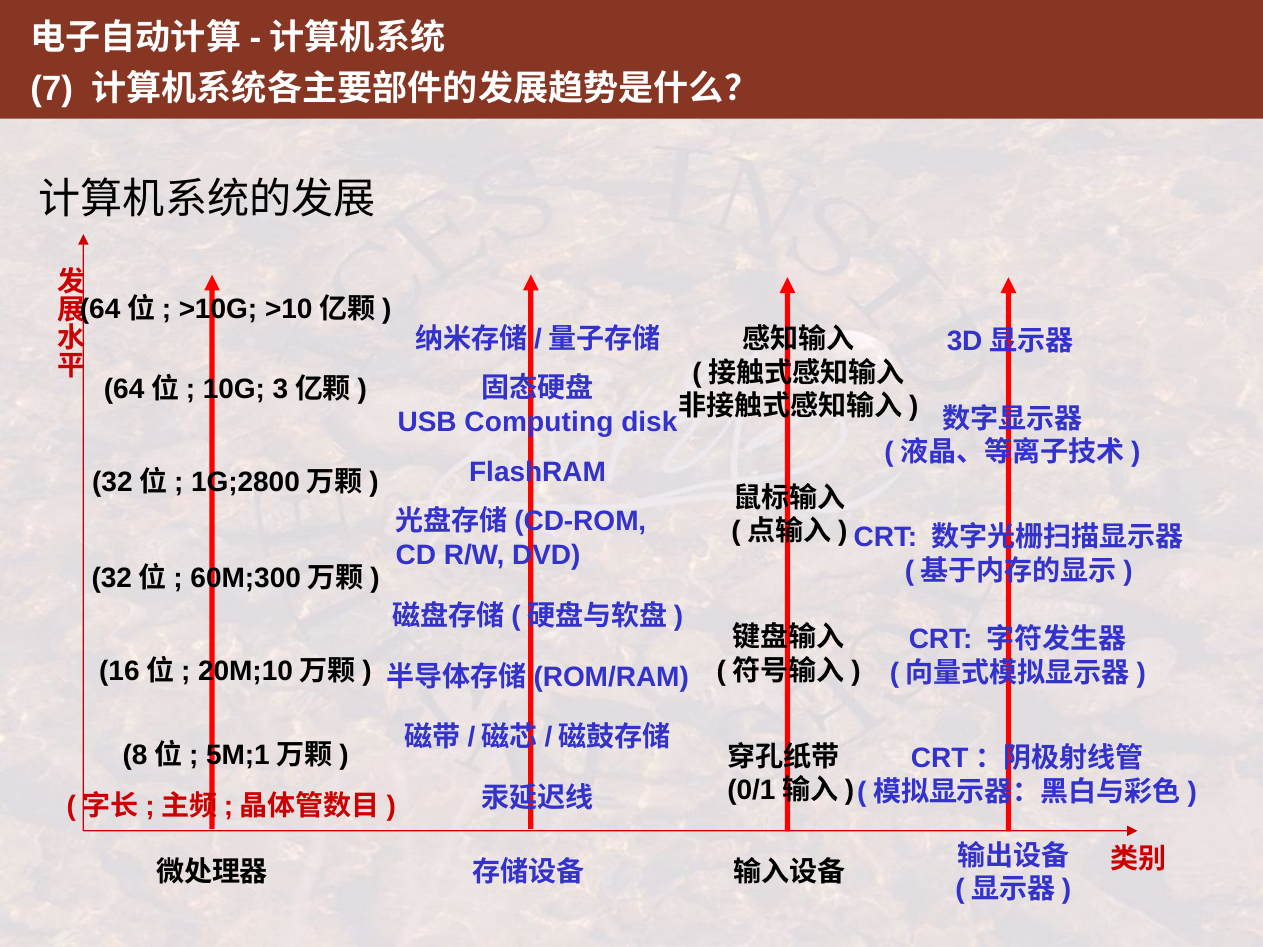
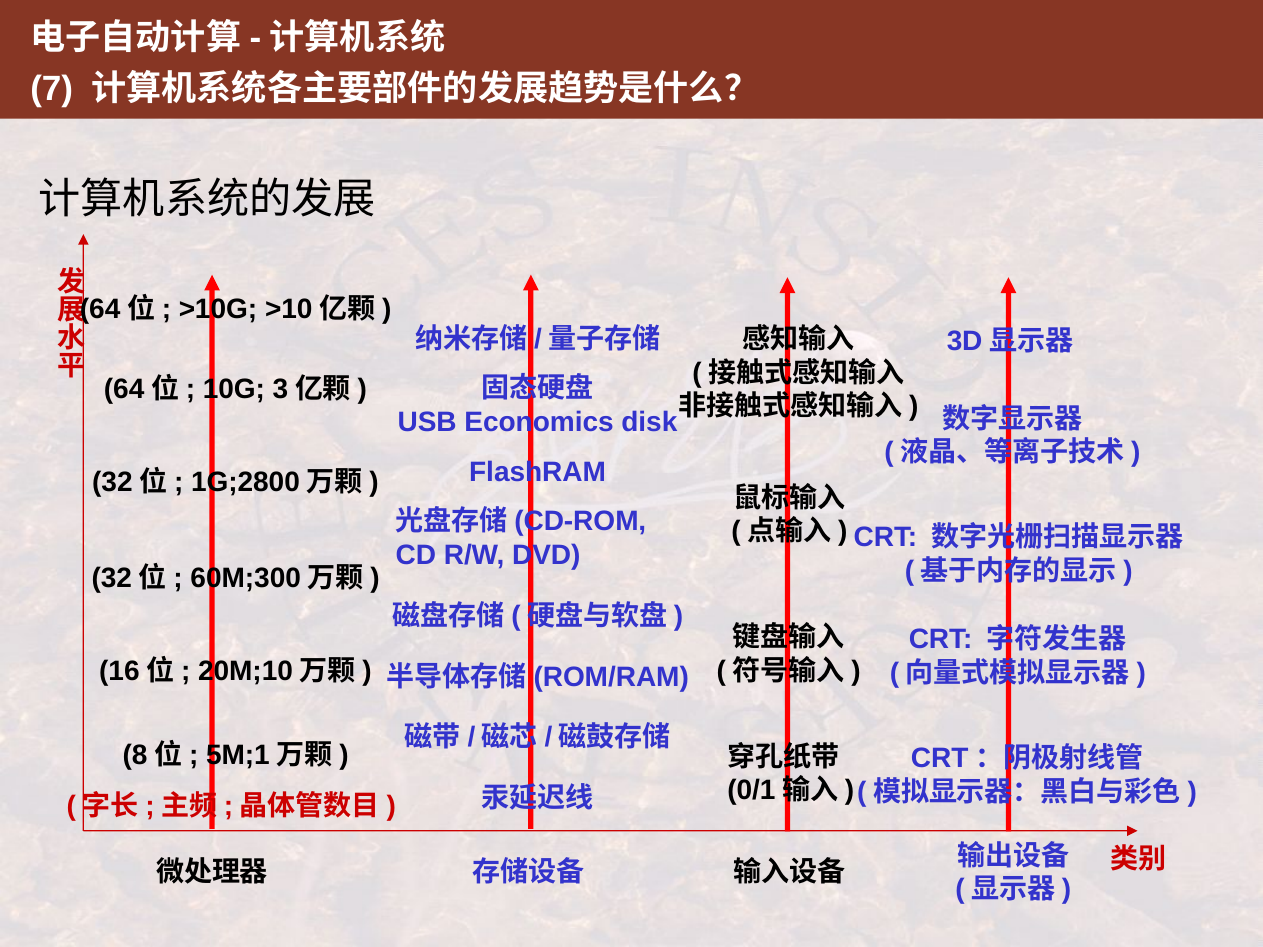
Computing: Computing -> Economics
